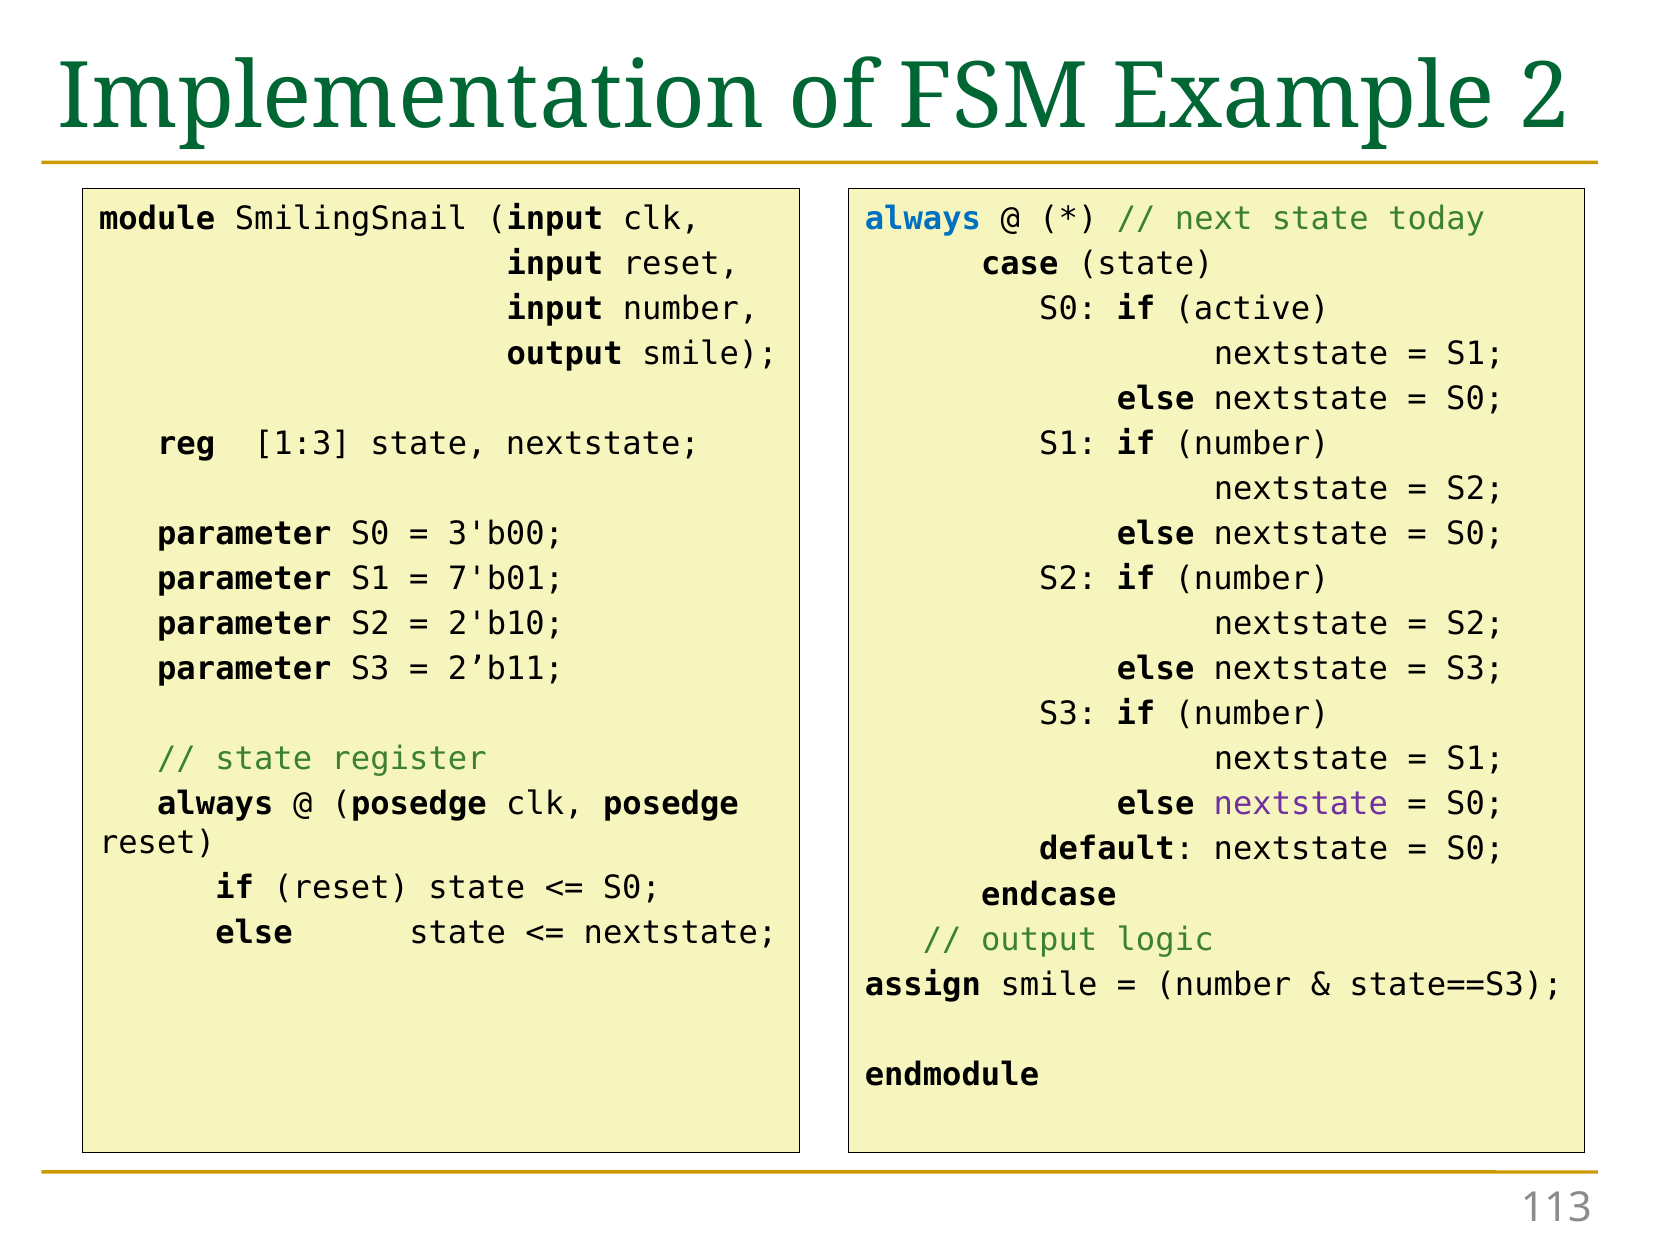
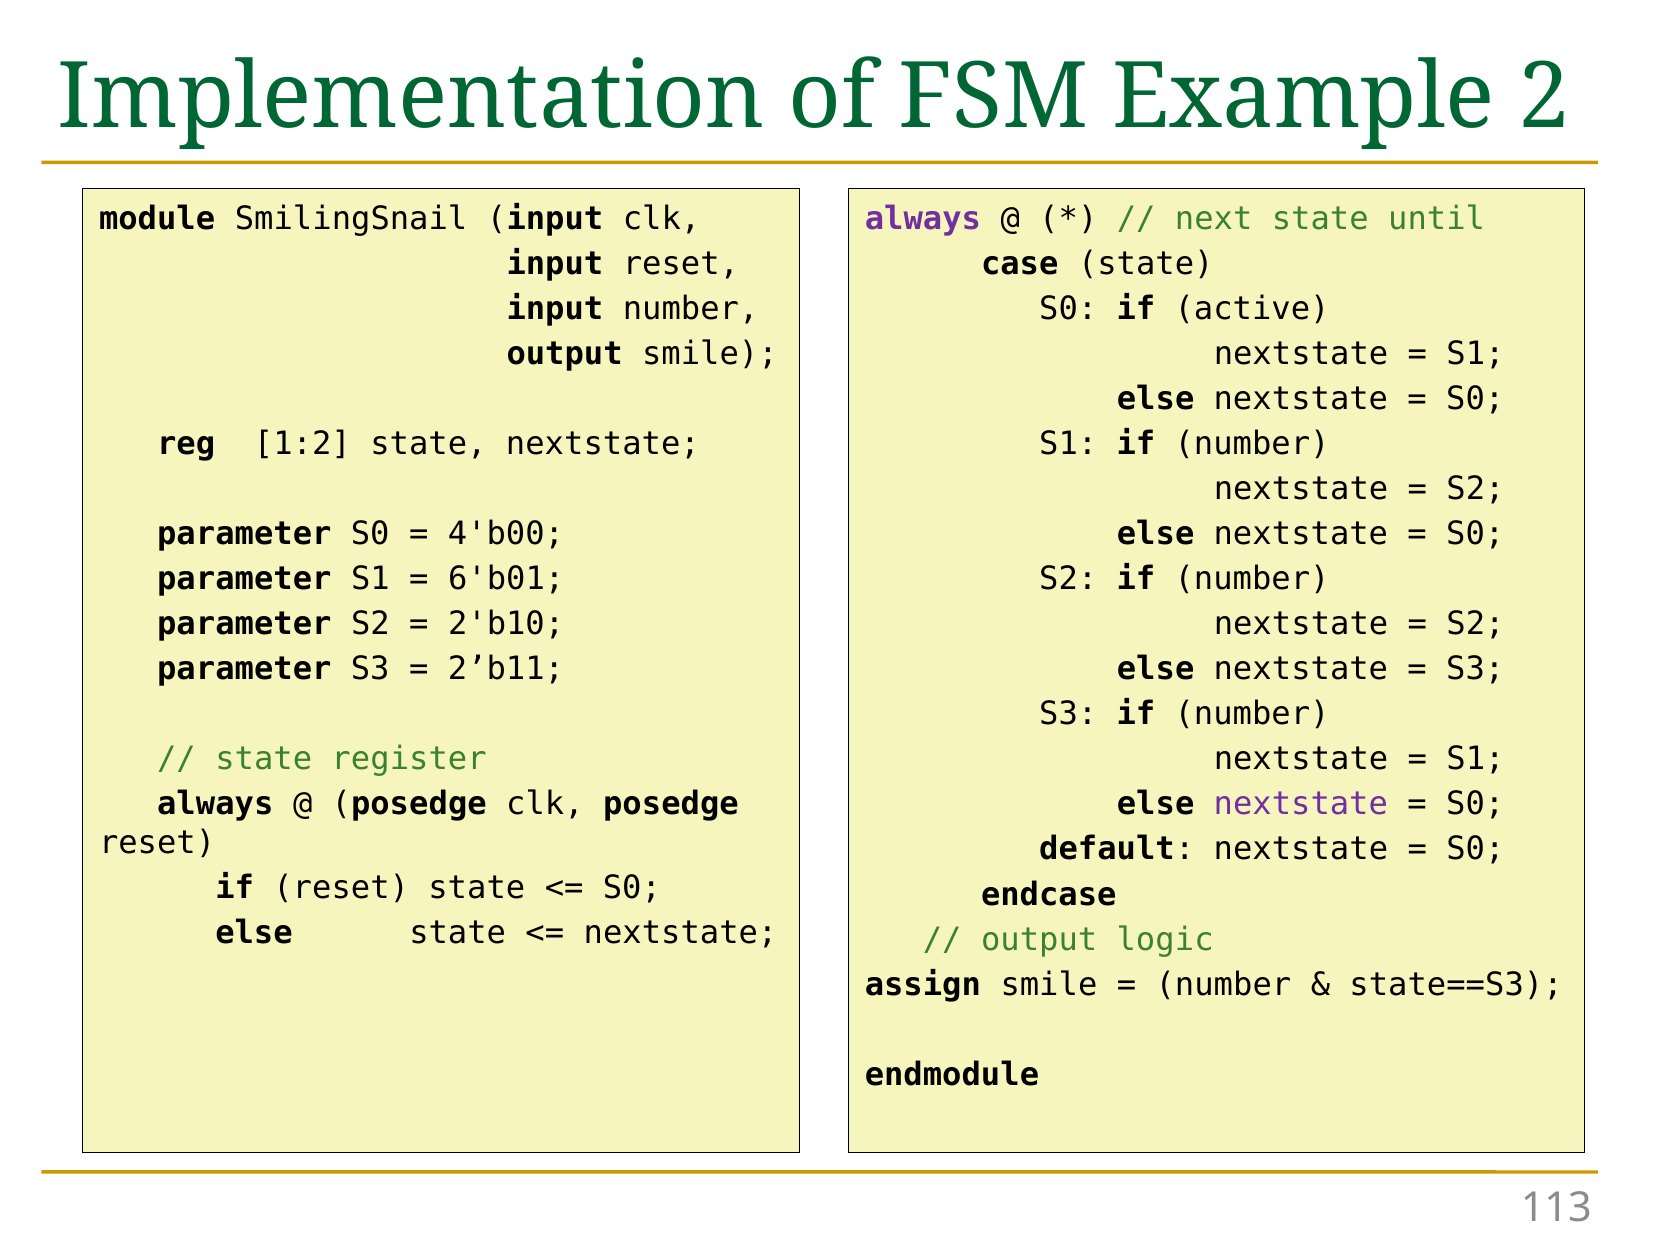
always at (923, 219) colour: blue -> purple
today: today -> until
1:3: 1:3 -> 1:2
3'b00: 3'b00 -> 4'b00
7'b01: 7'b01 -> 6'b01
